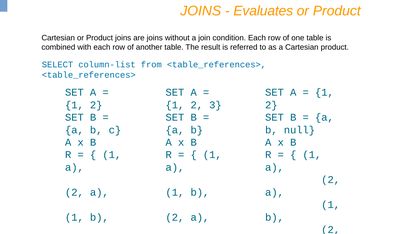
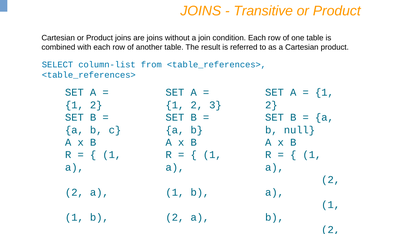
Evaluates: Evaluates -> Transitive
